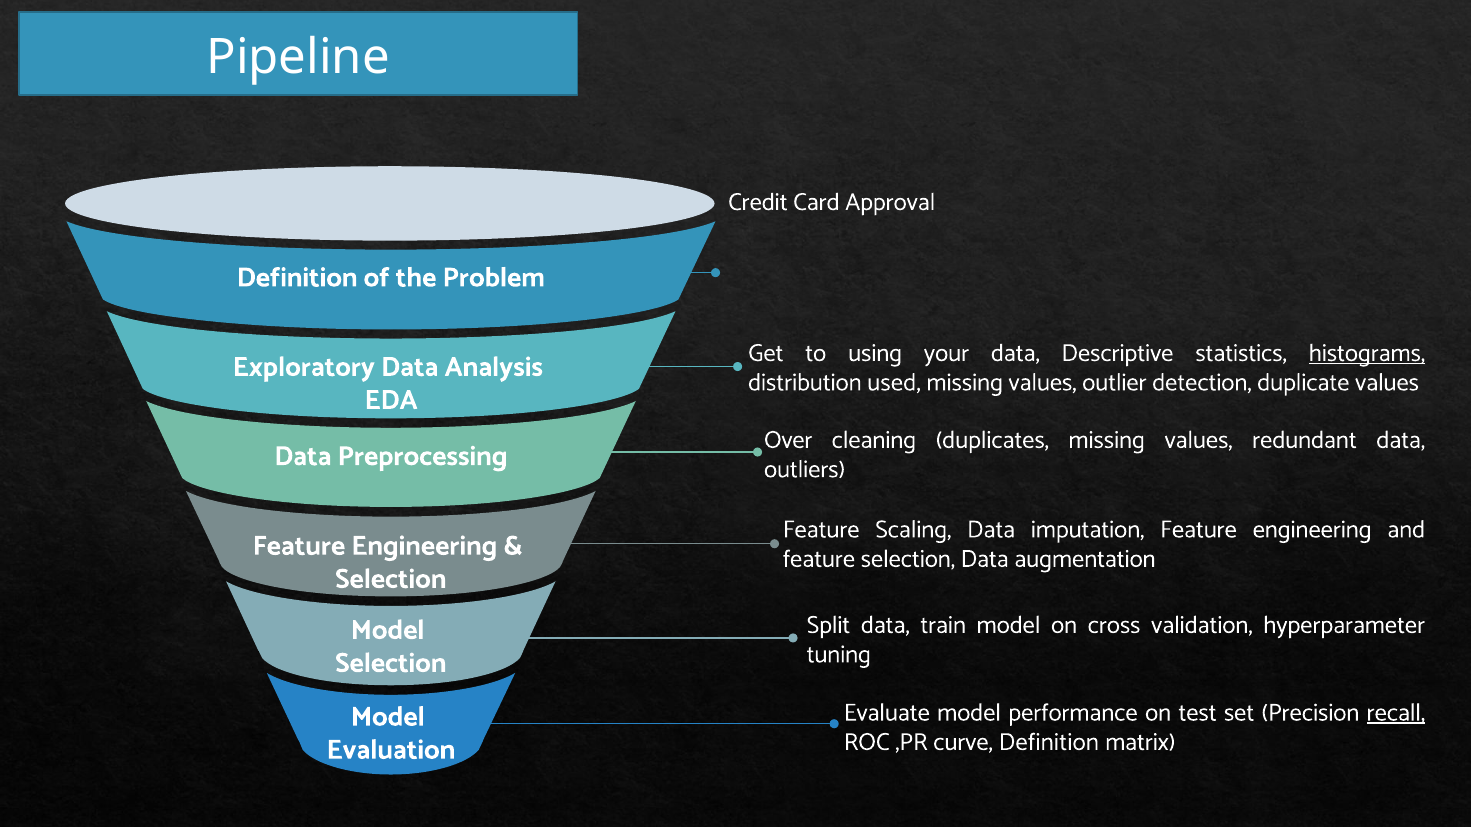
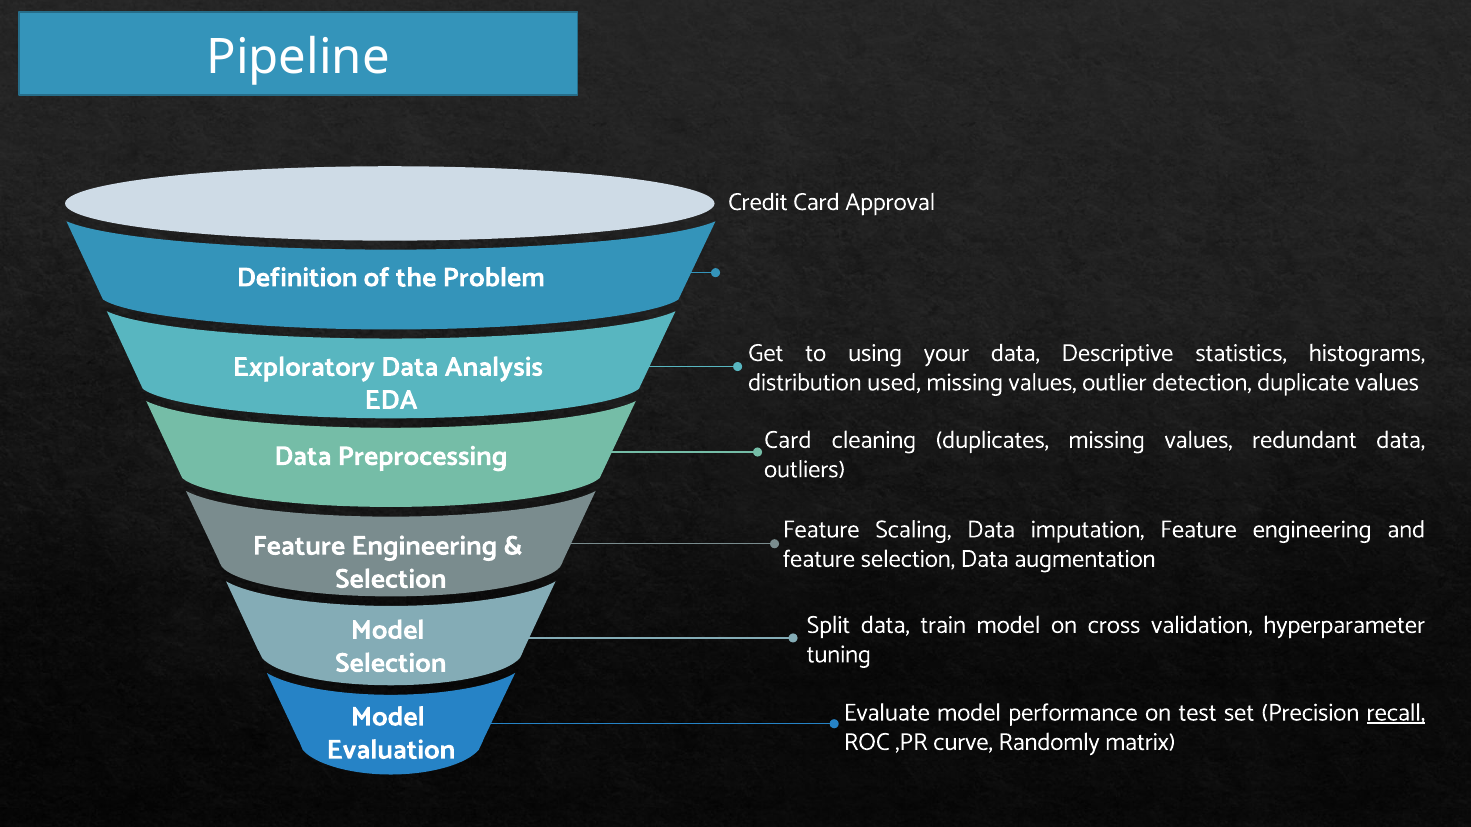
histograms underline: present -> none
Over at (788, 440): Over -> Card
curve Definition: Definition -> Randomly
